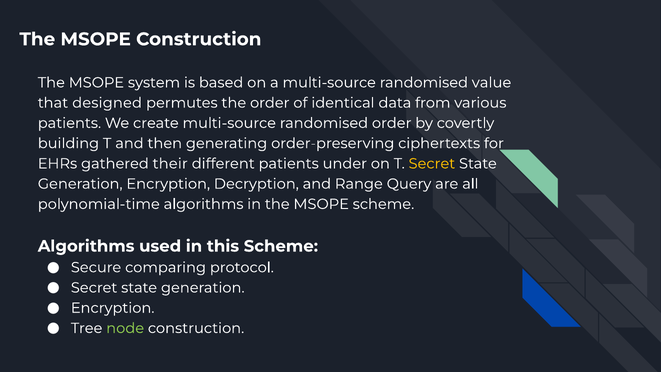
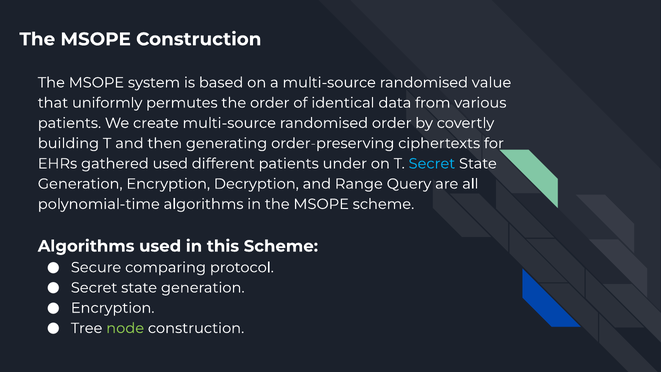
designed: designed -> uniformly
gathered their: their -> used
Secret at (432, 164) colour: yellow -> light blue
